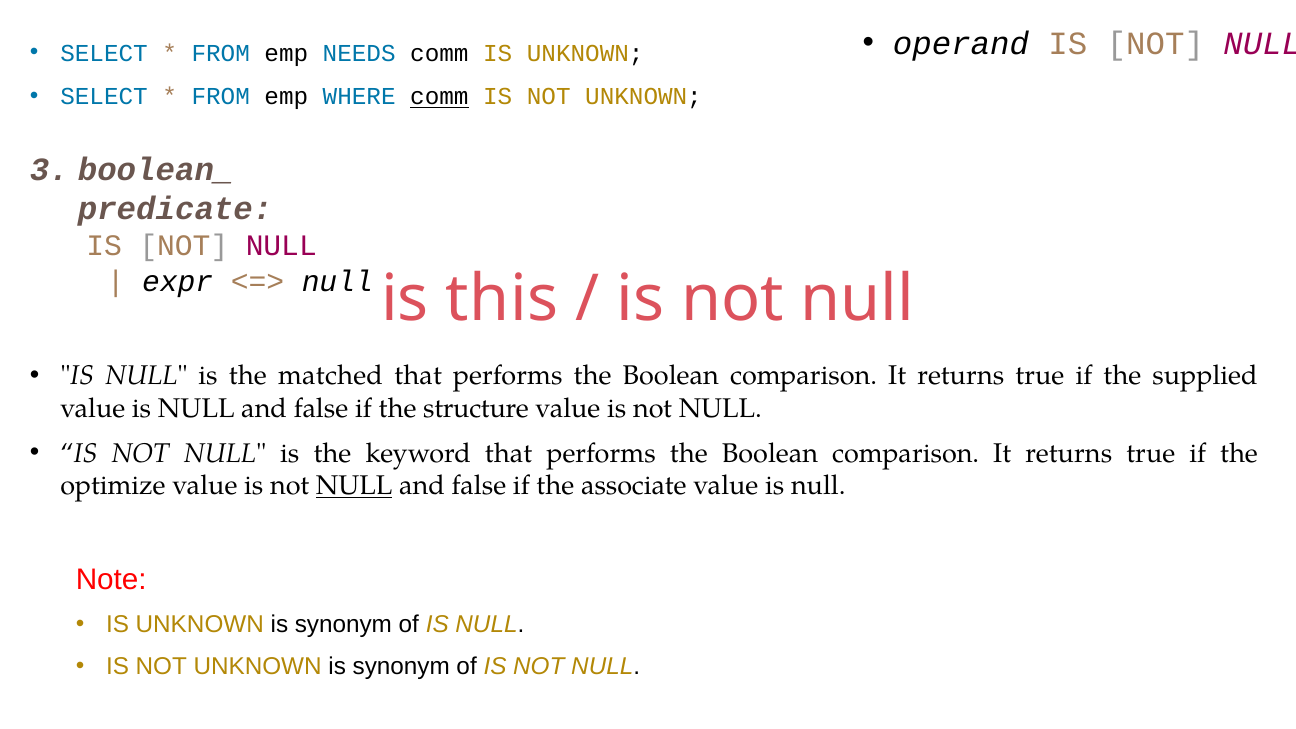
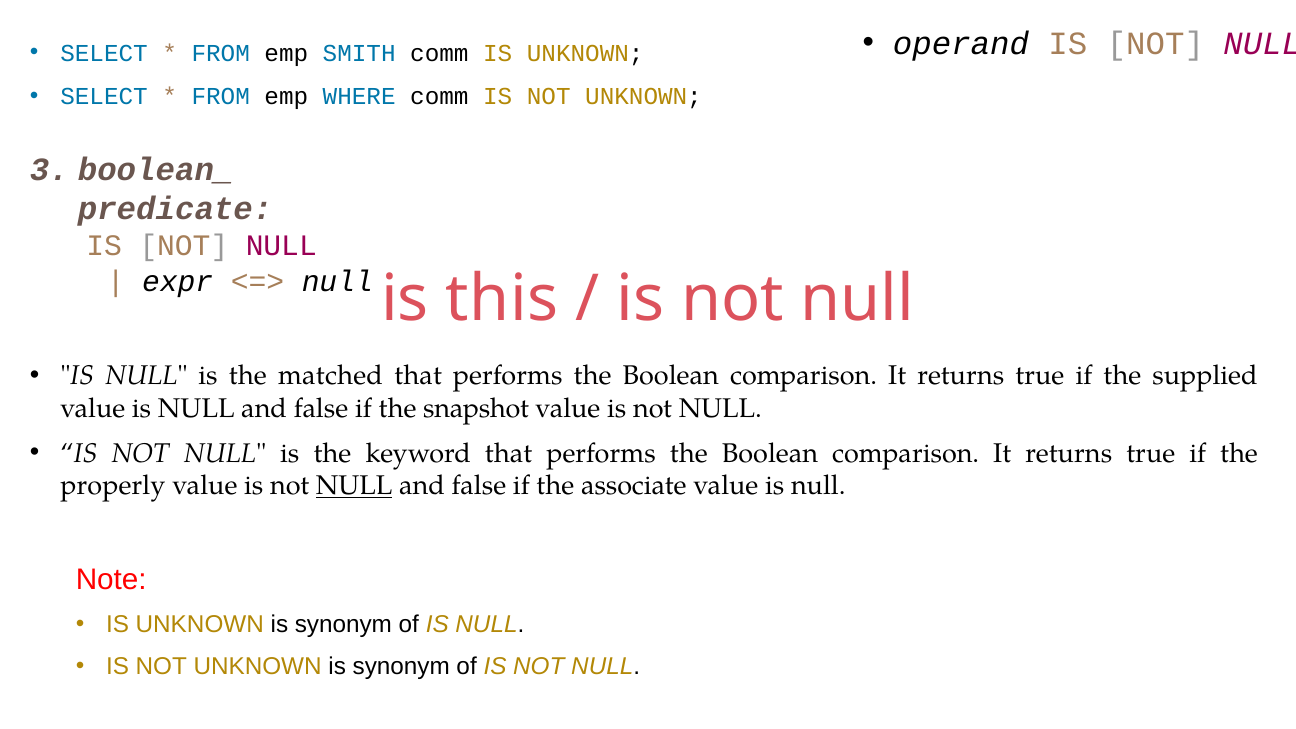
NEEDS: NEEDS -> SMITH
comm at (439, 97) underline: present -> none
structure: structure -> snapshot
optimize: optimize -> properly
